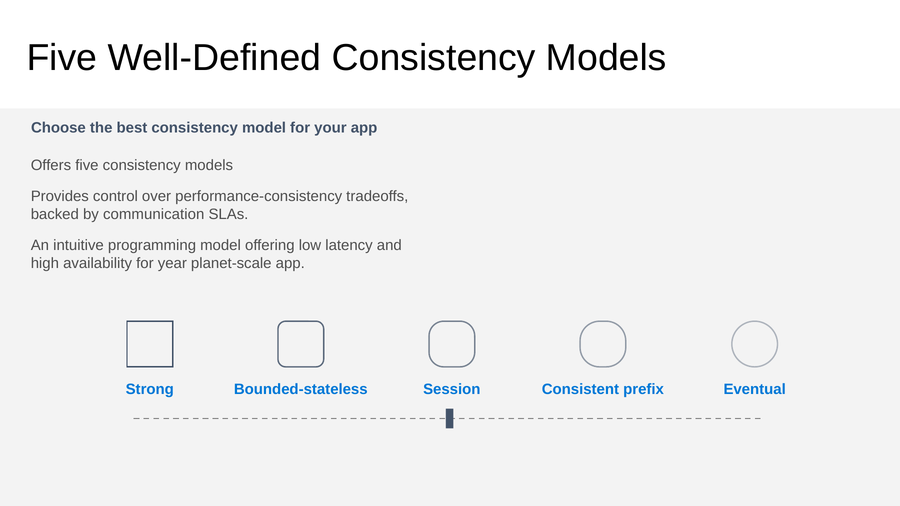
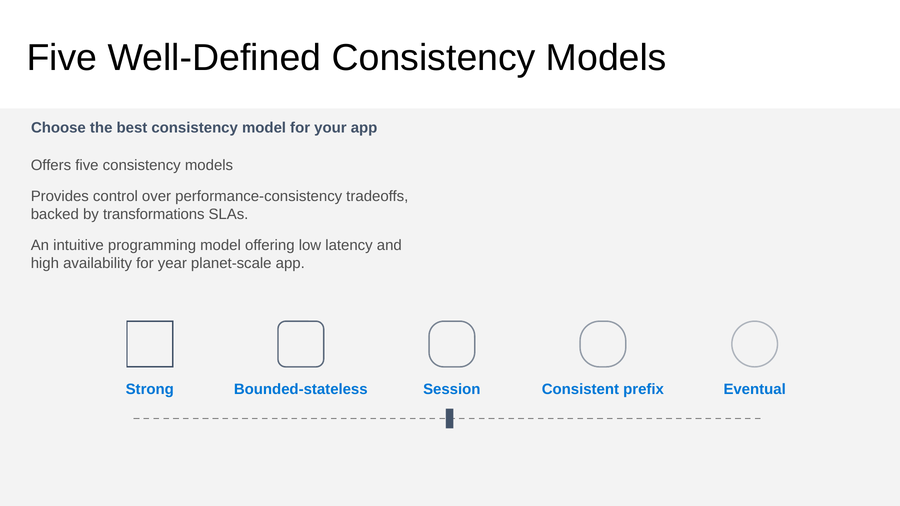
communication: communication -> transformations
